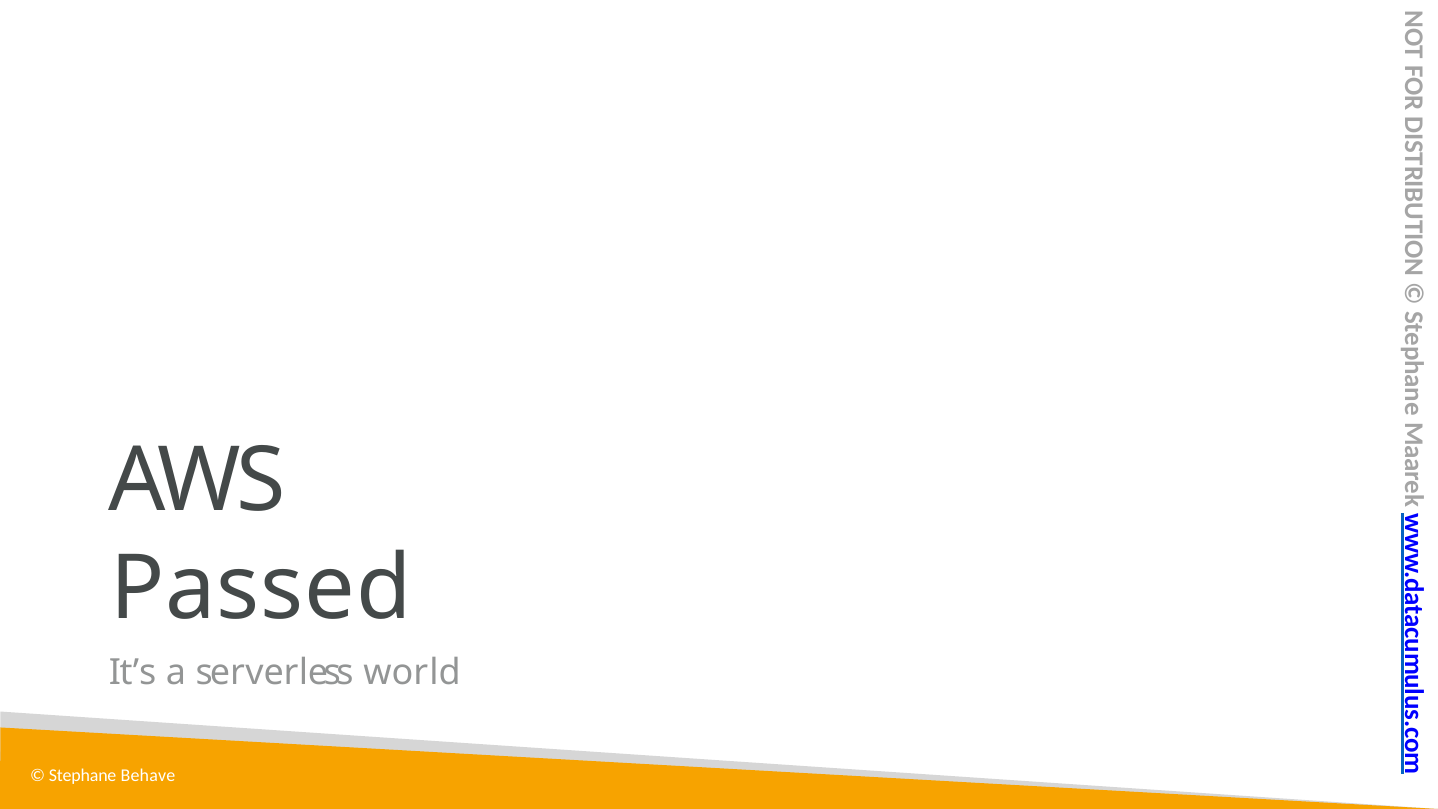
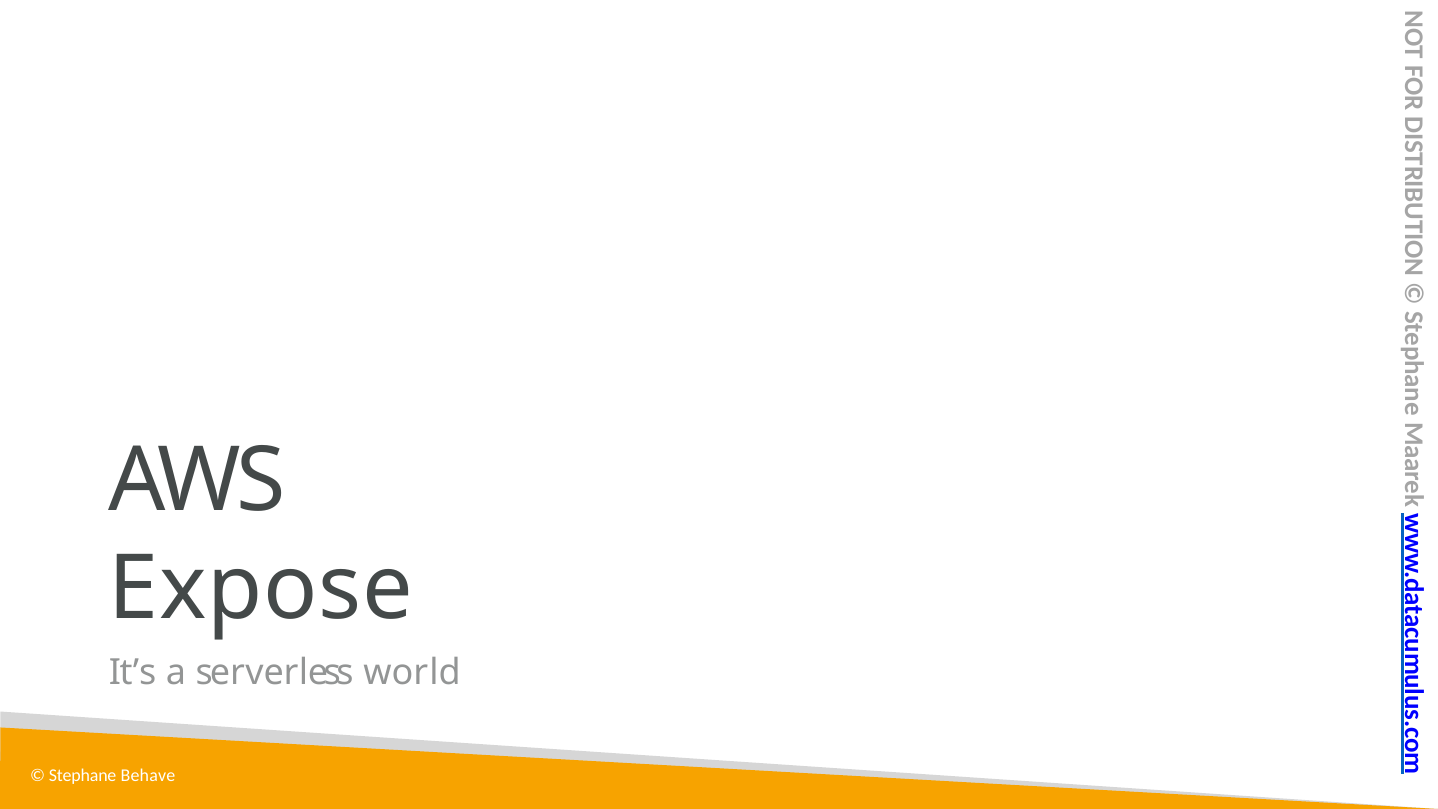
Passed: Passed -> Expose
